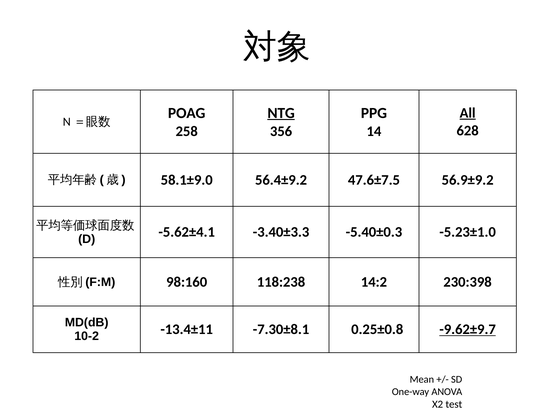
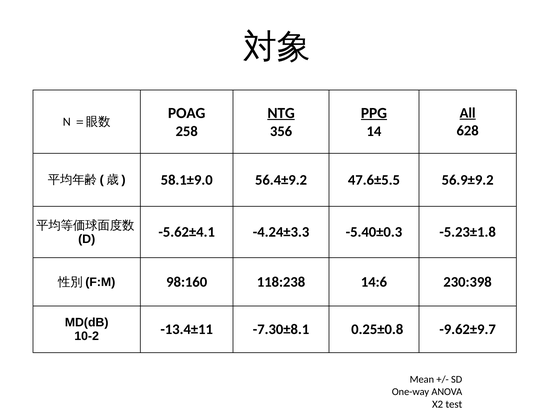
PPG underline: none -> present
47.6±7.5: 47.6±7.5 -> 47.6±5.5
-3.40±3.3: -3.40±3.3 -> -4.24±3.3
-5.23±1.0: -5.23±1.0 -> -5.23±1.8
14:2: 14:2 -> 14:6
-9.62±9.7 underline: present -> none
